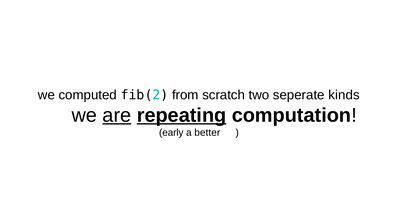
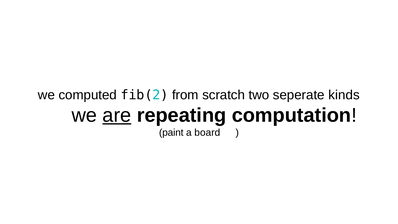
repeating underline: present -> none
early: early -> paint
better: better -> board
